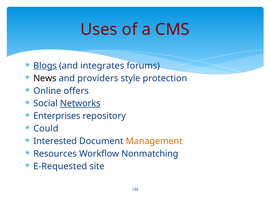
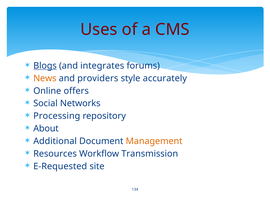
News colour: black -> orange
protection: protection -> accurately
Networks underline: present -> none
Enterprises: Enterprises -> Processing
Could: Could -> About
Interested: Interested -> Additional
Nonmatching: Nonmatching -> Transmission
